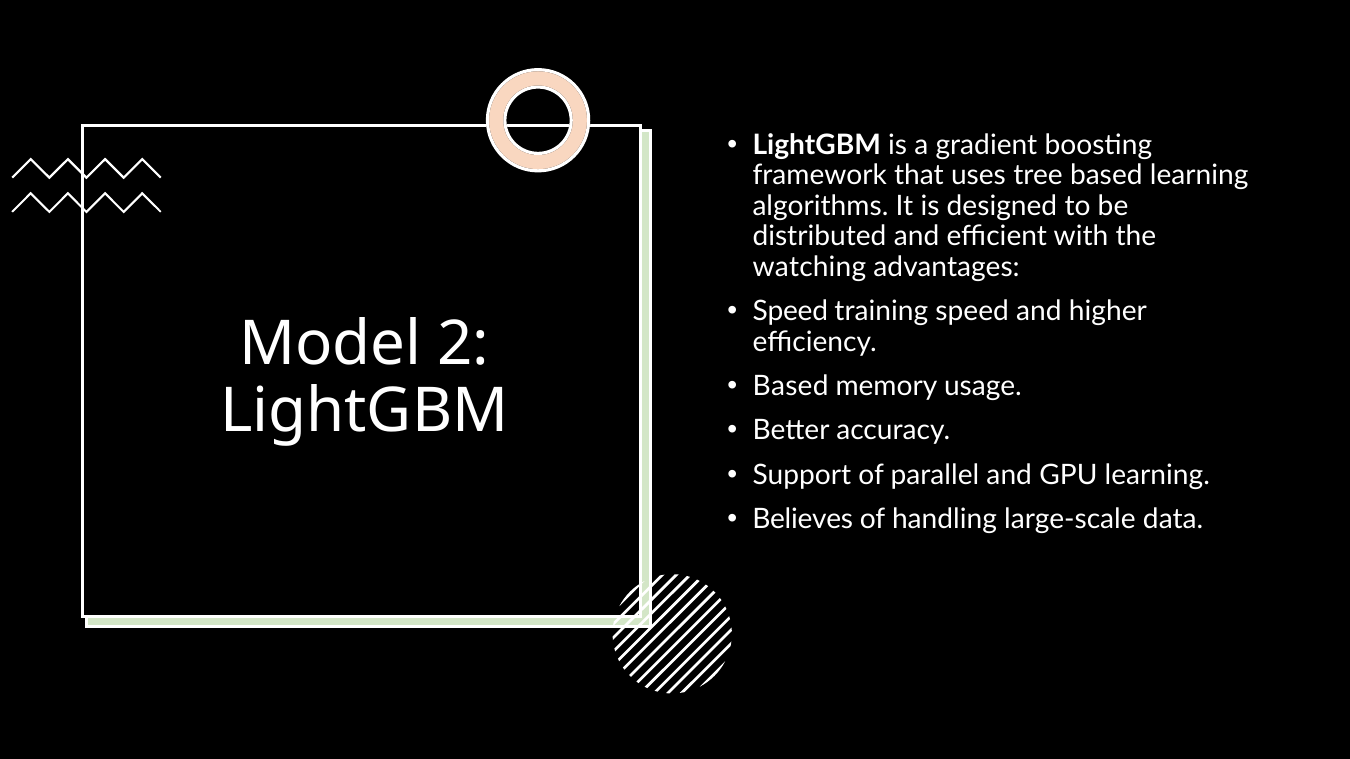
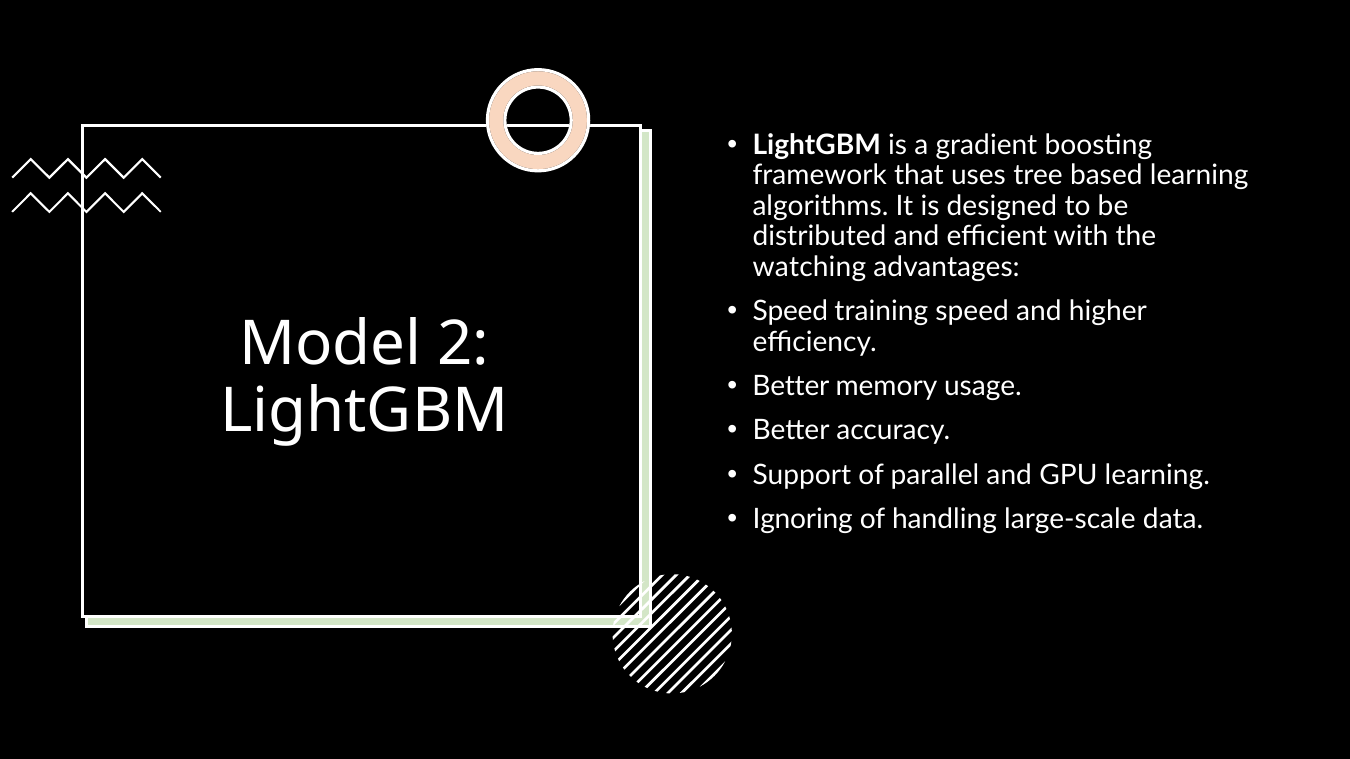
Based at (791, 386): Based -> Better
Believes: Believes -> Ignoring
